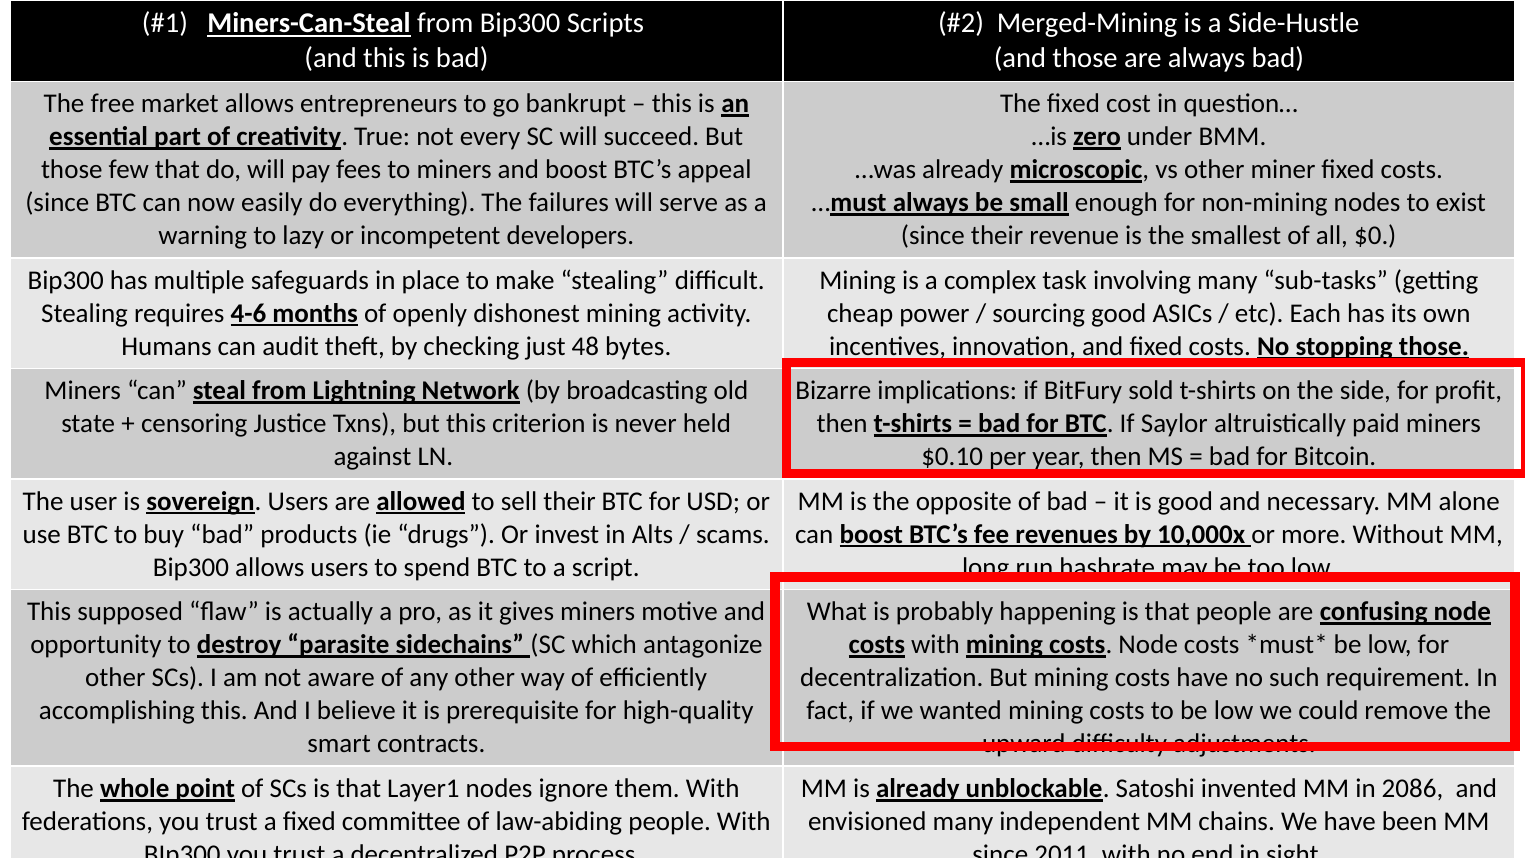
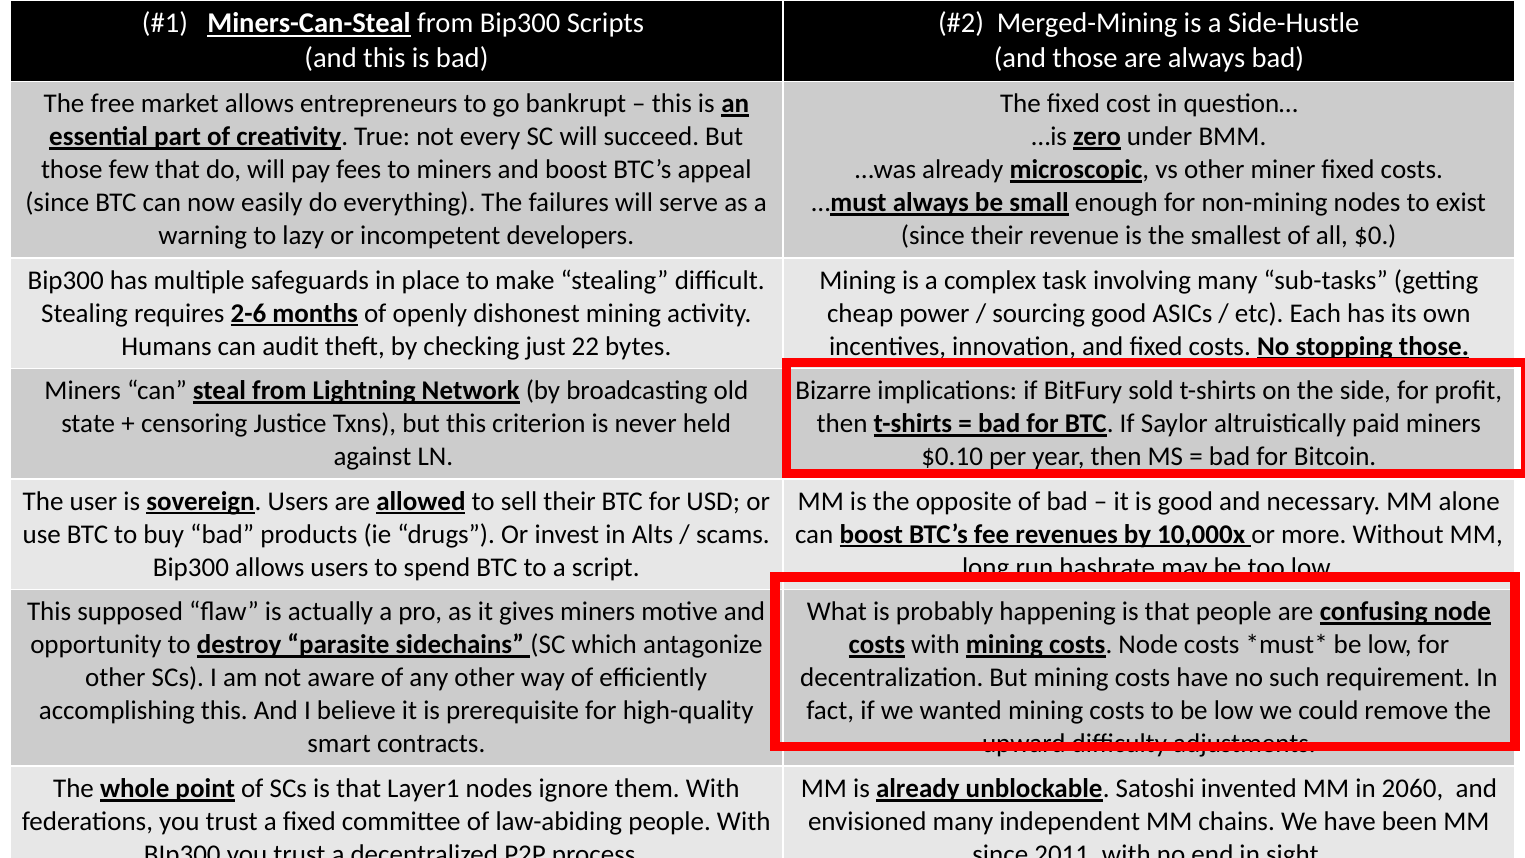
4-6: 4-6 -> 2-6
48: 48 -> 22
2086: 2086 -> 2060
